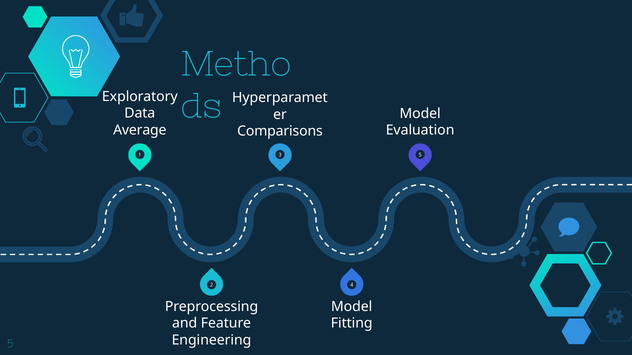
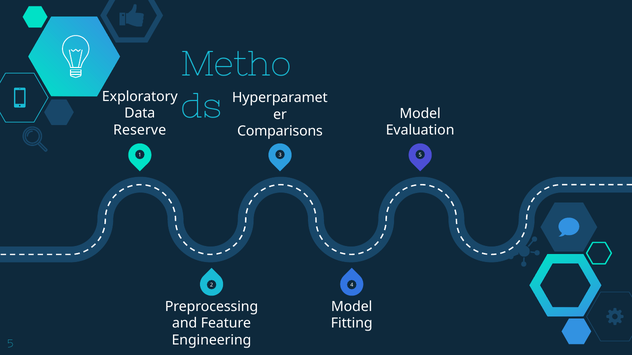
Average: Average -> Reserve
